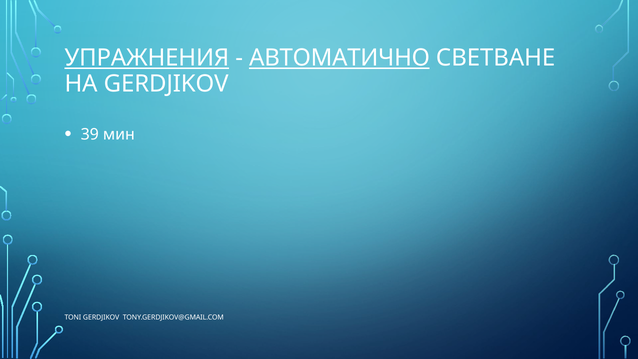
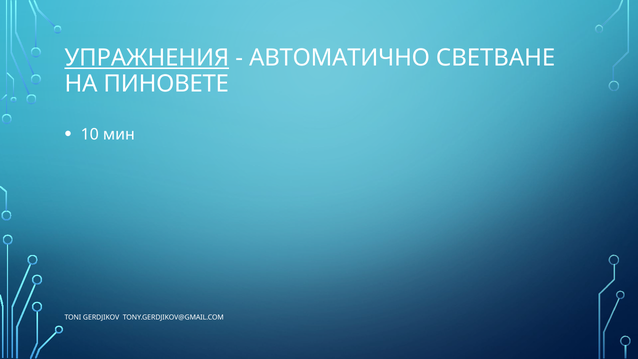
АВТОМАТИЧНО underline: present -> none
НА GERDJIKOV: GERDJIKOV -> ПИНОВЕТЕ
39: 39 -> 10
